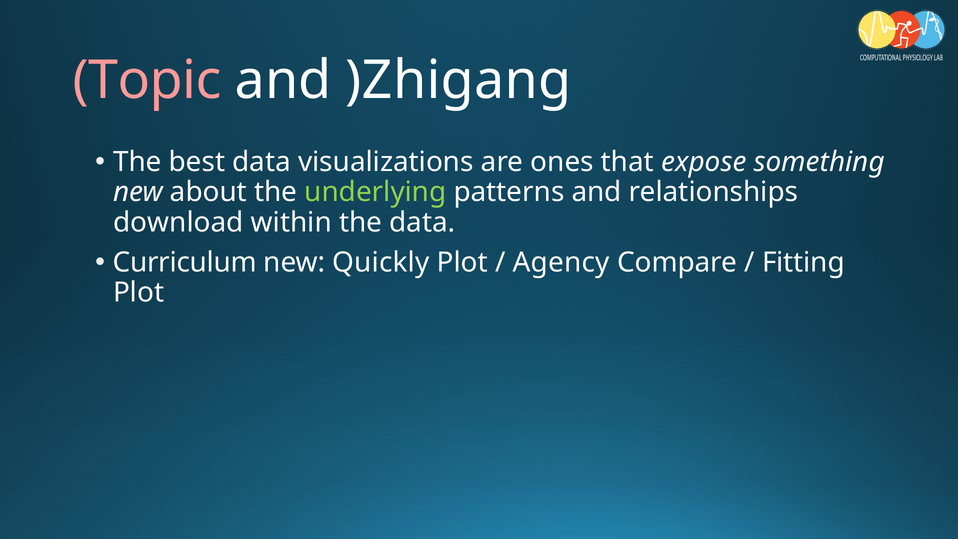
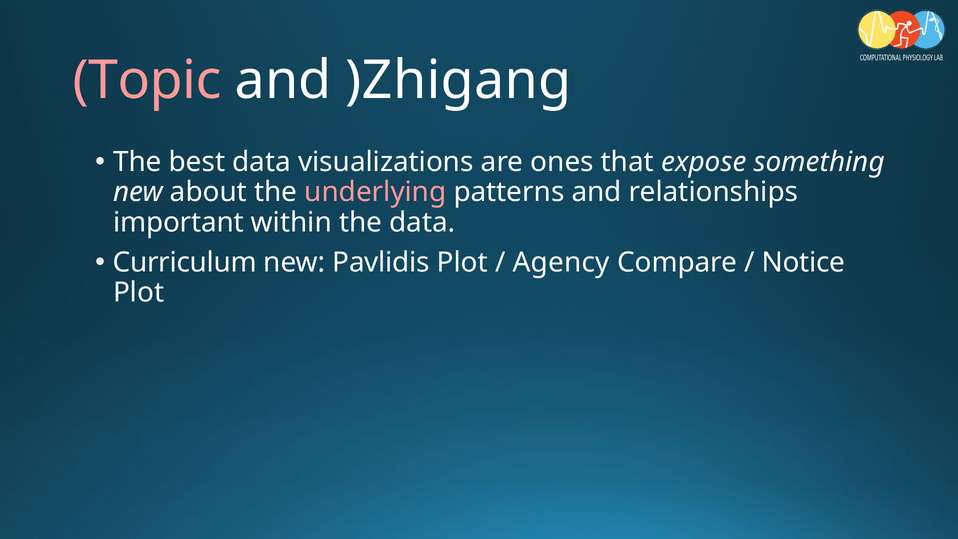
underlying colour: light green -> pink
download: download -> important
Quickly: Quickly -> Pavlidis
Fitting: Fitting -> Notice
